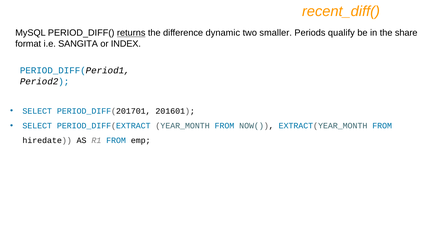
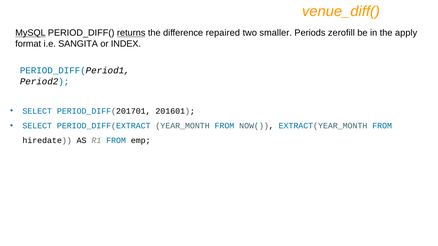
recent_diff(: recent_diff( -> venue_diff(
MySQL underline: none -> present
dynamic: dynamic -> repaired
qualify: qualify -> zerofill
share: share -> apply
